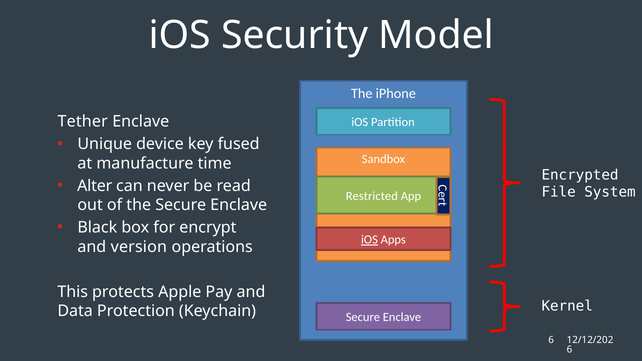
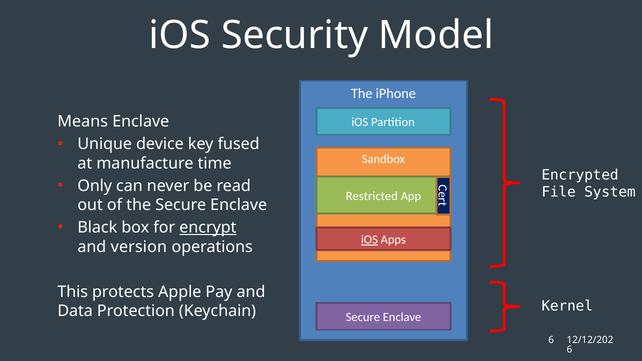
Tether: Tether -> Means
Alter: Alter -> Only
encrypt underline: none -> present
